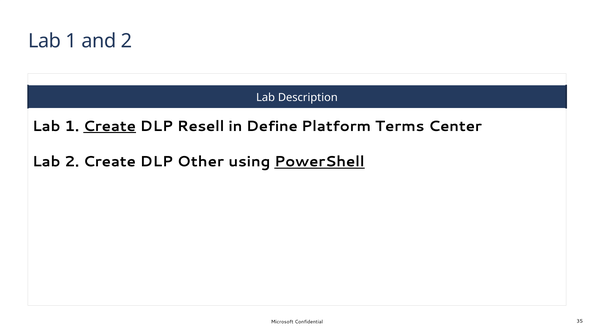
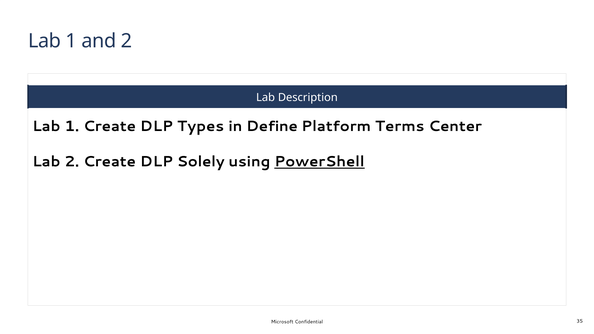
Create at (110, 126) underline: present -> none
Resell: Resell -> Types
Other: Other -> Solely
